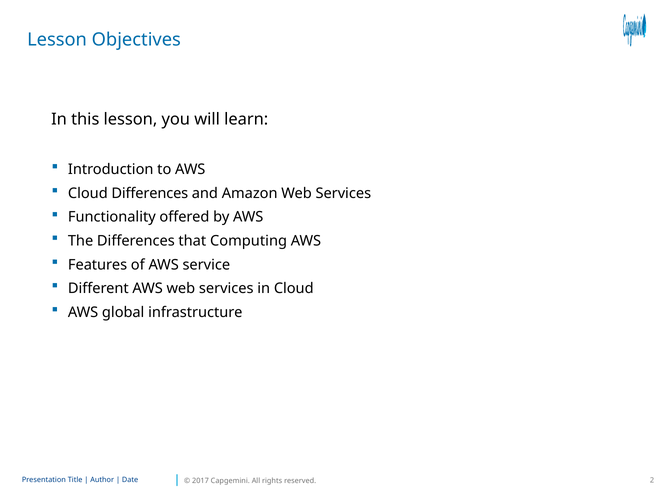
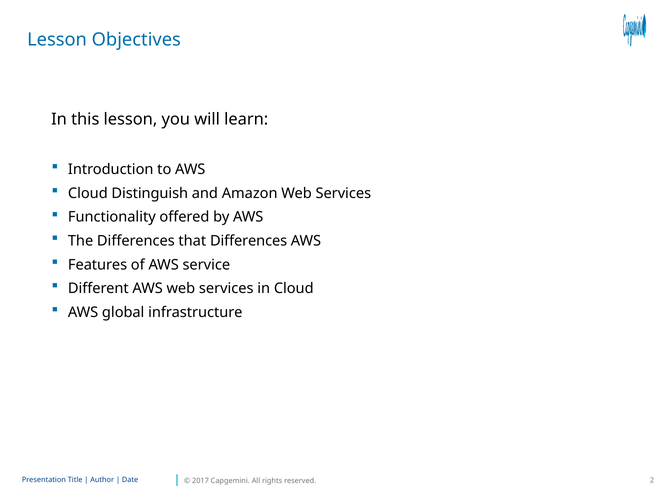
Cloud Differences: Differences -> Distinguish
that Computing: Computing -> Differences
